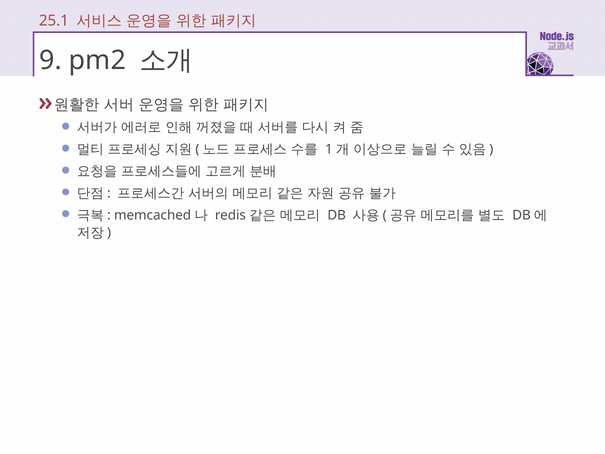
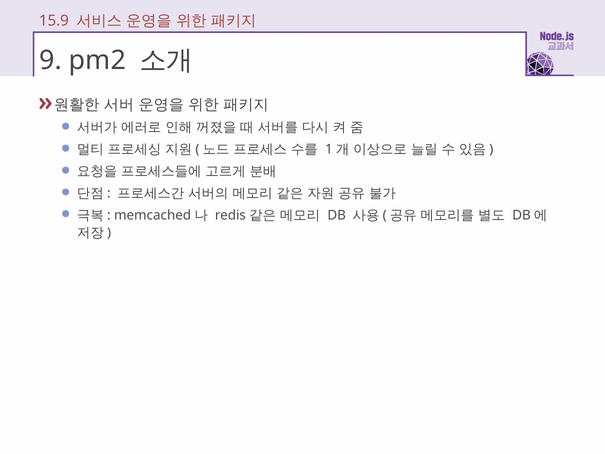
25.1: 25.1 -> 15.9
